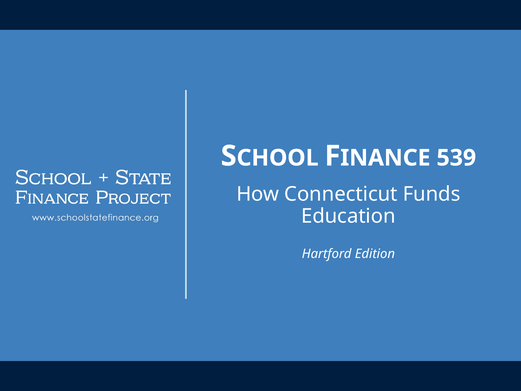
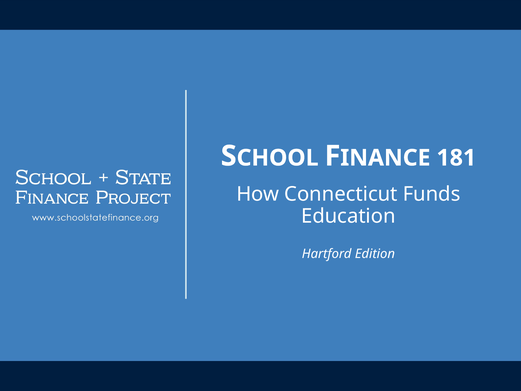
539: 539 -> 181
